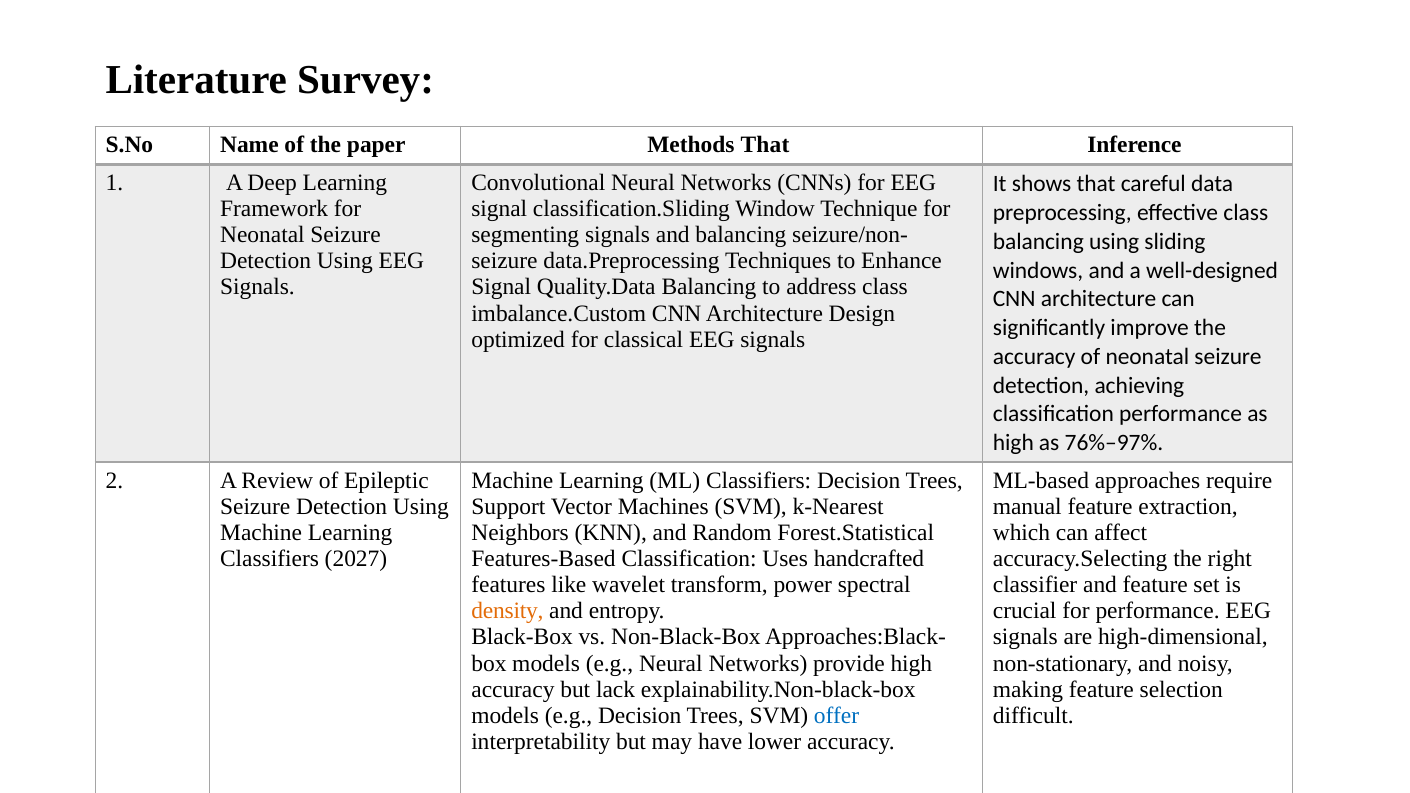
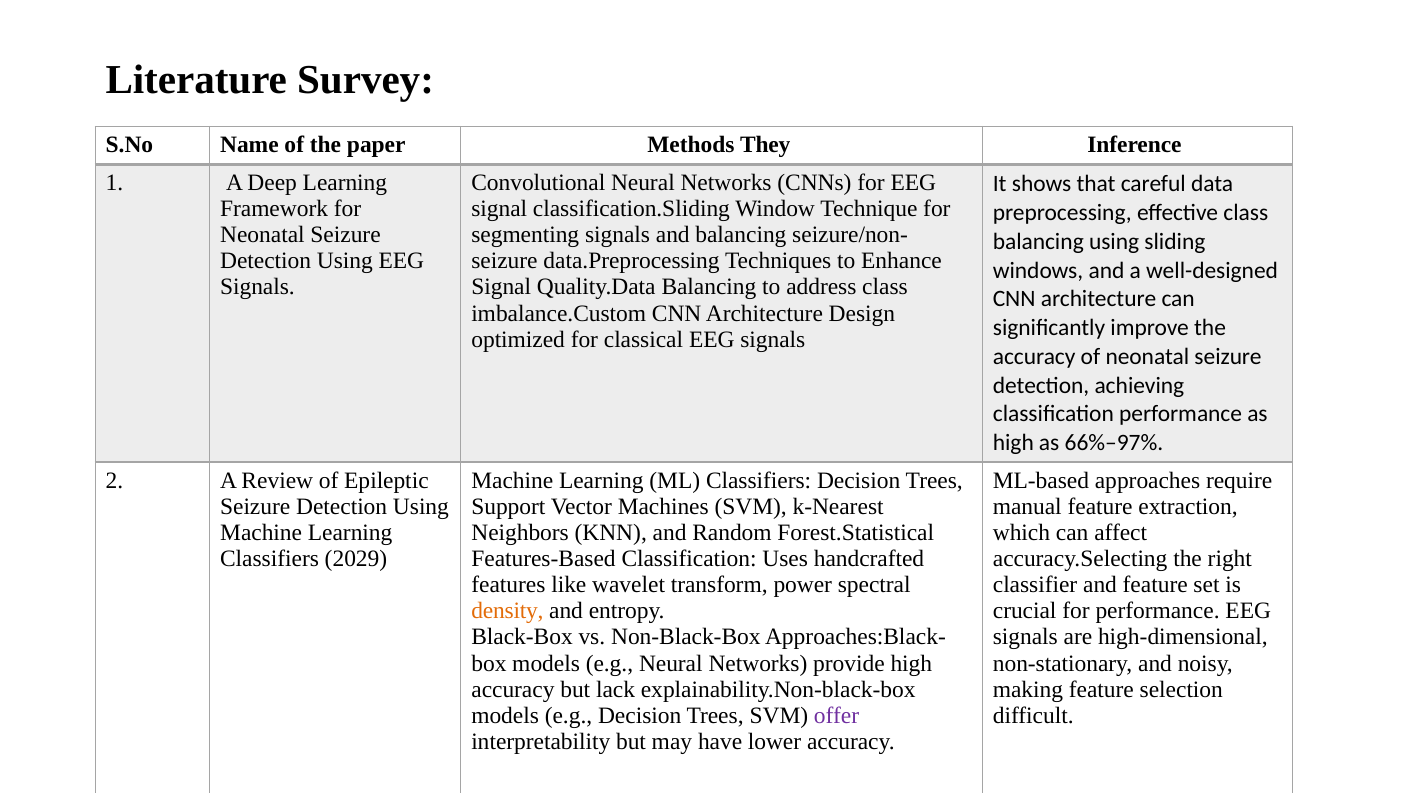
Methods That: That -> They
76%–97%: 76%–97% -> 66%–97%
2027: 2027 -> 2029
offer colour: blue -> purple
